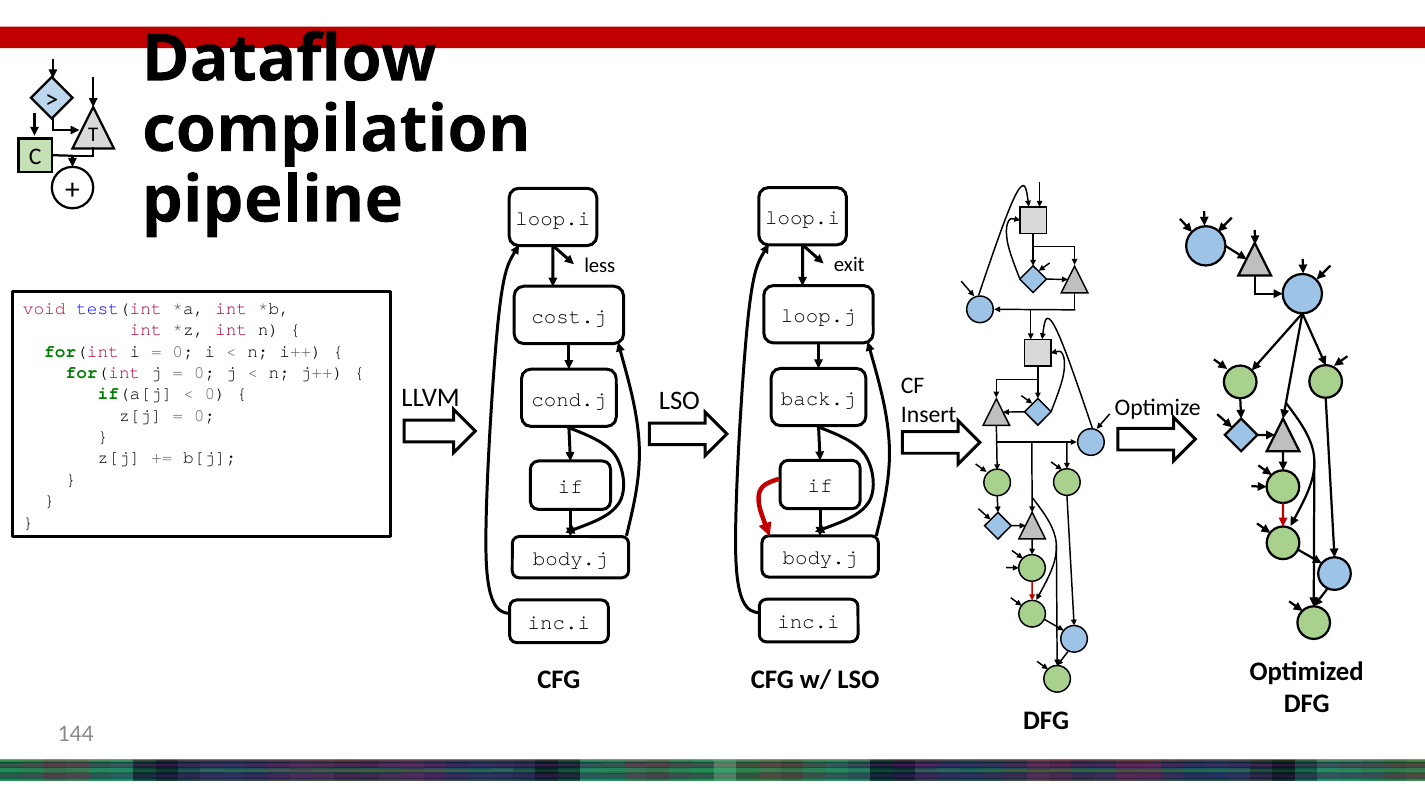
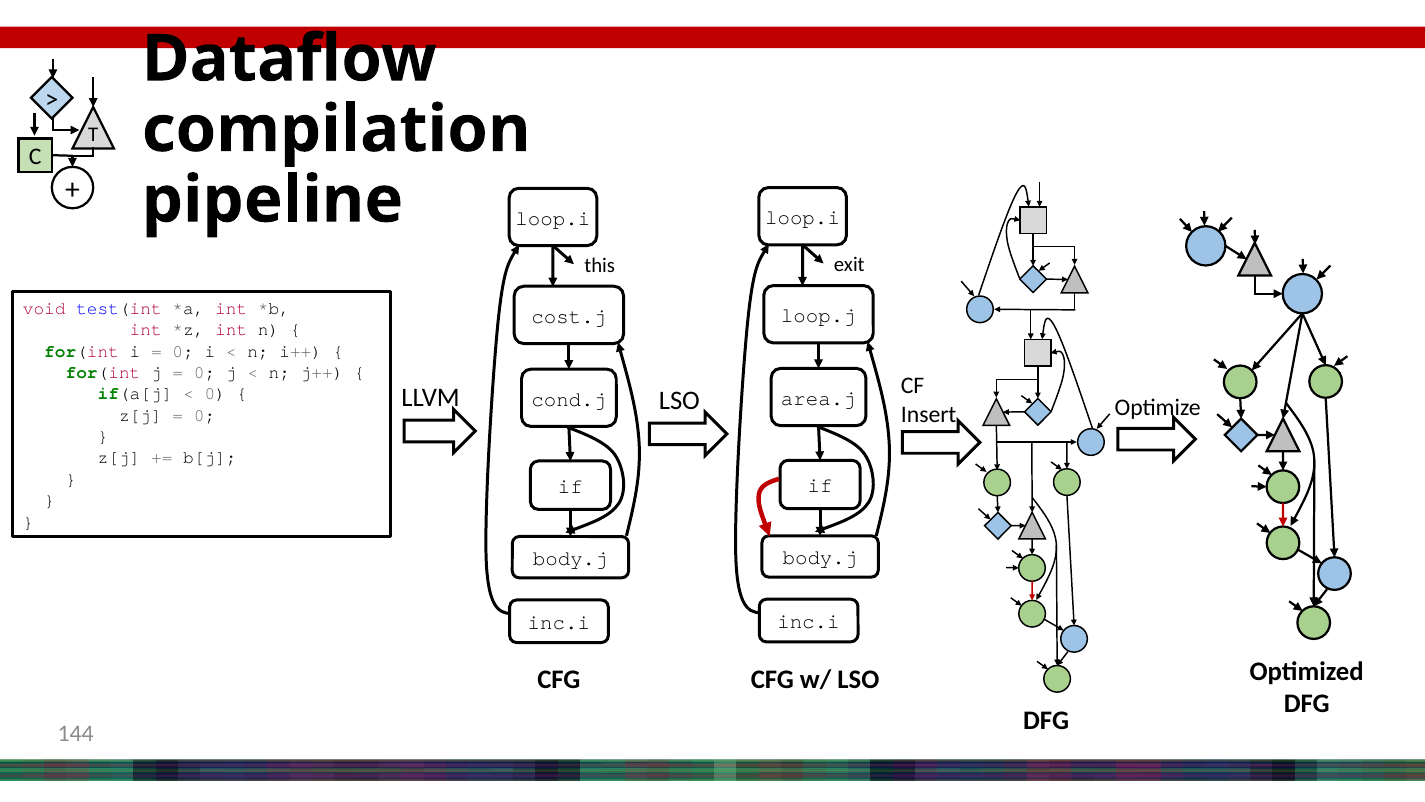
less: less -> this
back.j: back.j -> area.j
